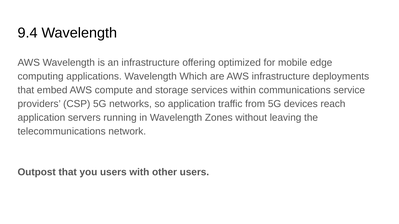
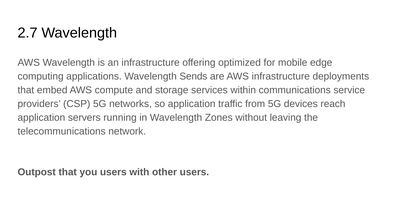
9.4: 9.4 -> 2.7
Which: Which -> Sends
